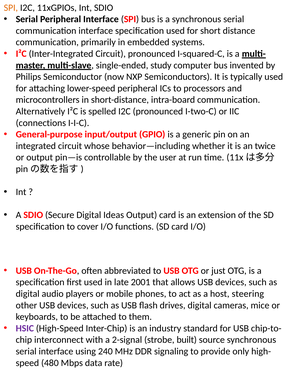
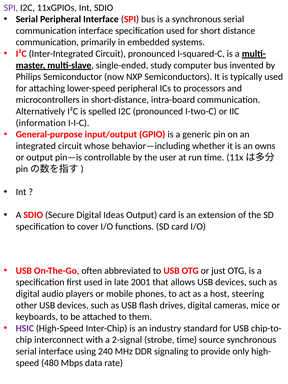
SPI at (11, 8) colour: orange -> purple
connections: connections -> information
twice: twice -> owns
strobe built: built -> time
